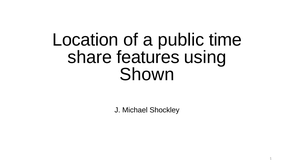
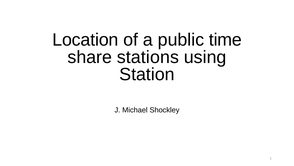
features: features -> stations
Shown: Shown -> Station
